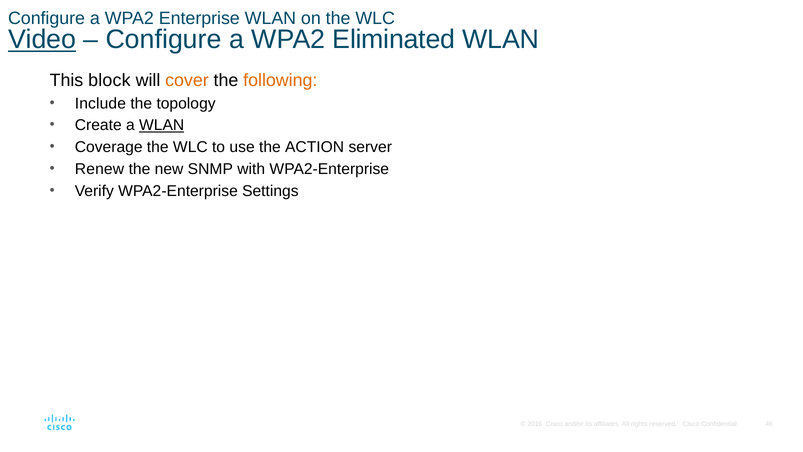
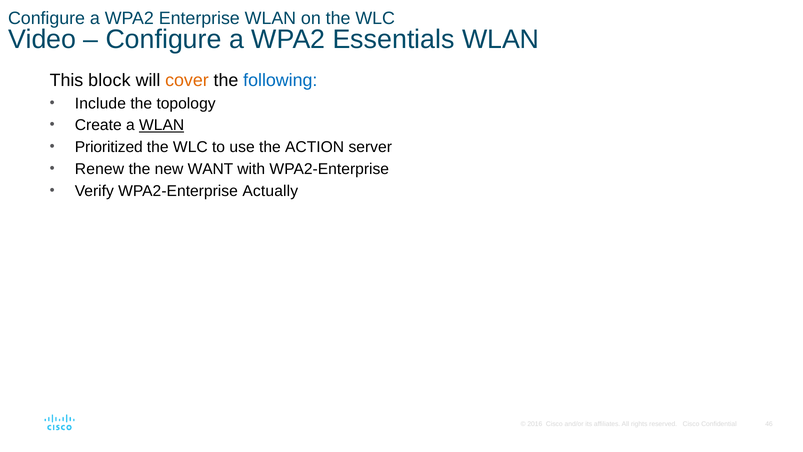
Video underline: present -> none
Eliminated: Eliminated -> Essentials
following colour: orange -> blue
Coverage: Coverage -> Prioritized
SNMP: SNMP -> WANT
Settings: Settings -> Actually
